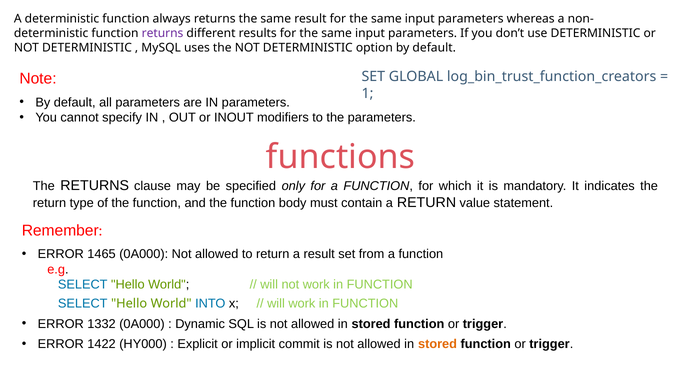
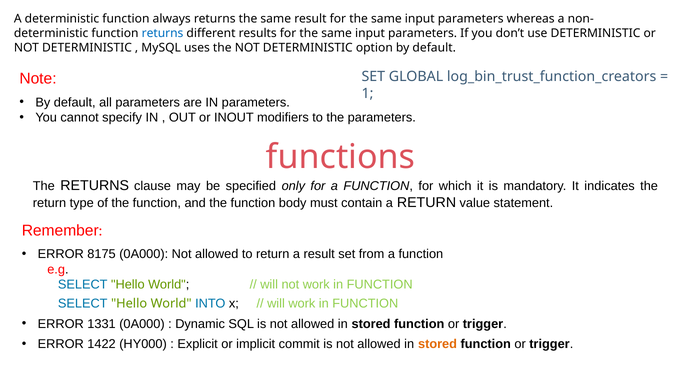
returns at (163, 33) colour: purple -> blue
1465: 1465 -> 8175
1332: 1332 -> 1331
